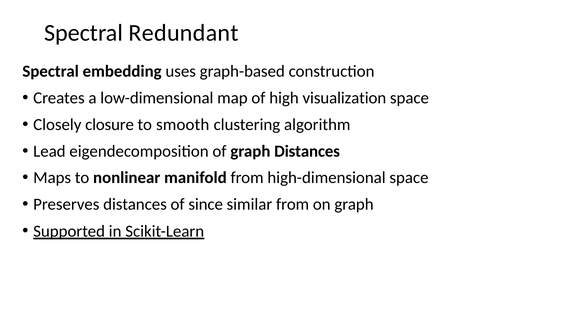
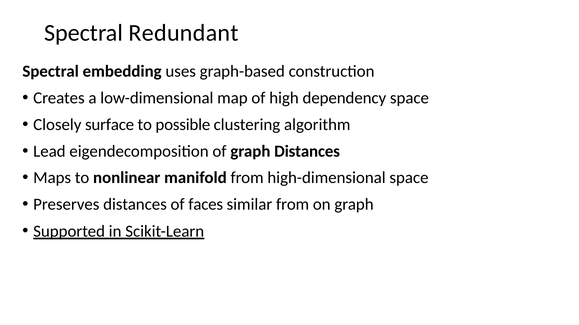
visualization: visualization -> dependency
closure: closure -> surface
smooth: smooth -> possible
since: since -> faces
